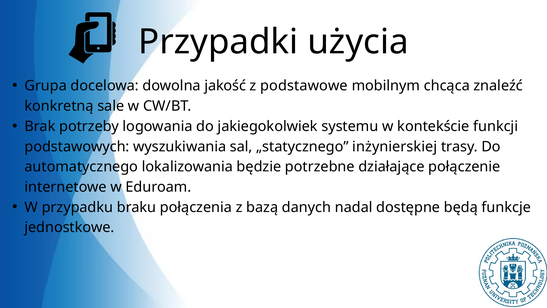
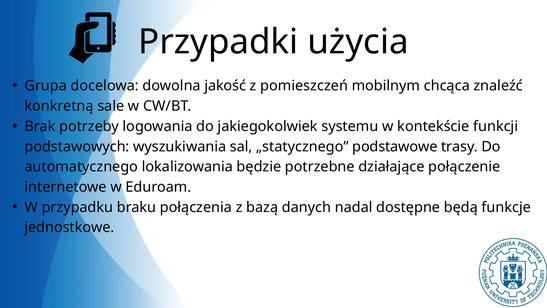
podstawowe: podstawowe -> pomieszczeń
inżynierskiej: inżynierskiej -> podstawowe
